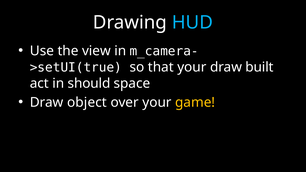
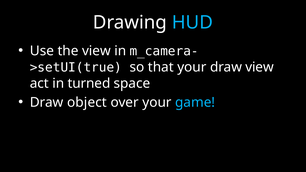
draw built: built -> view
should: should -> turned
game colour: yellow -> light blue
